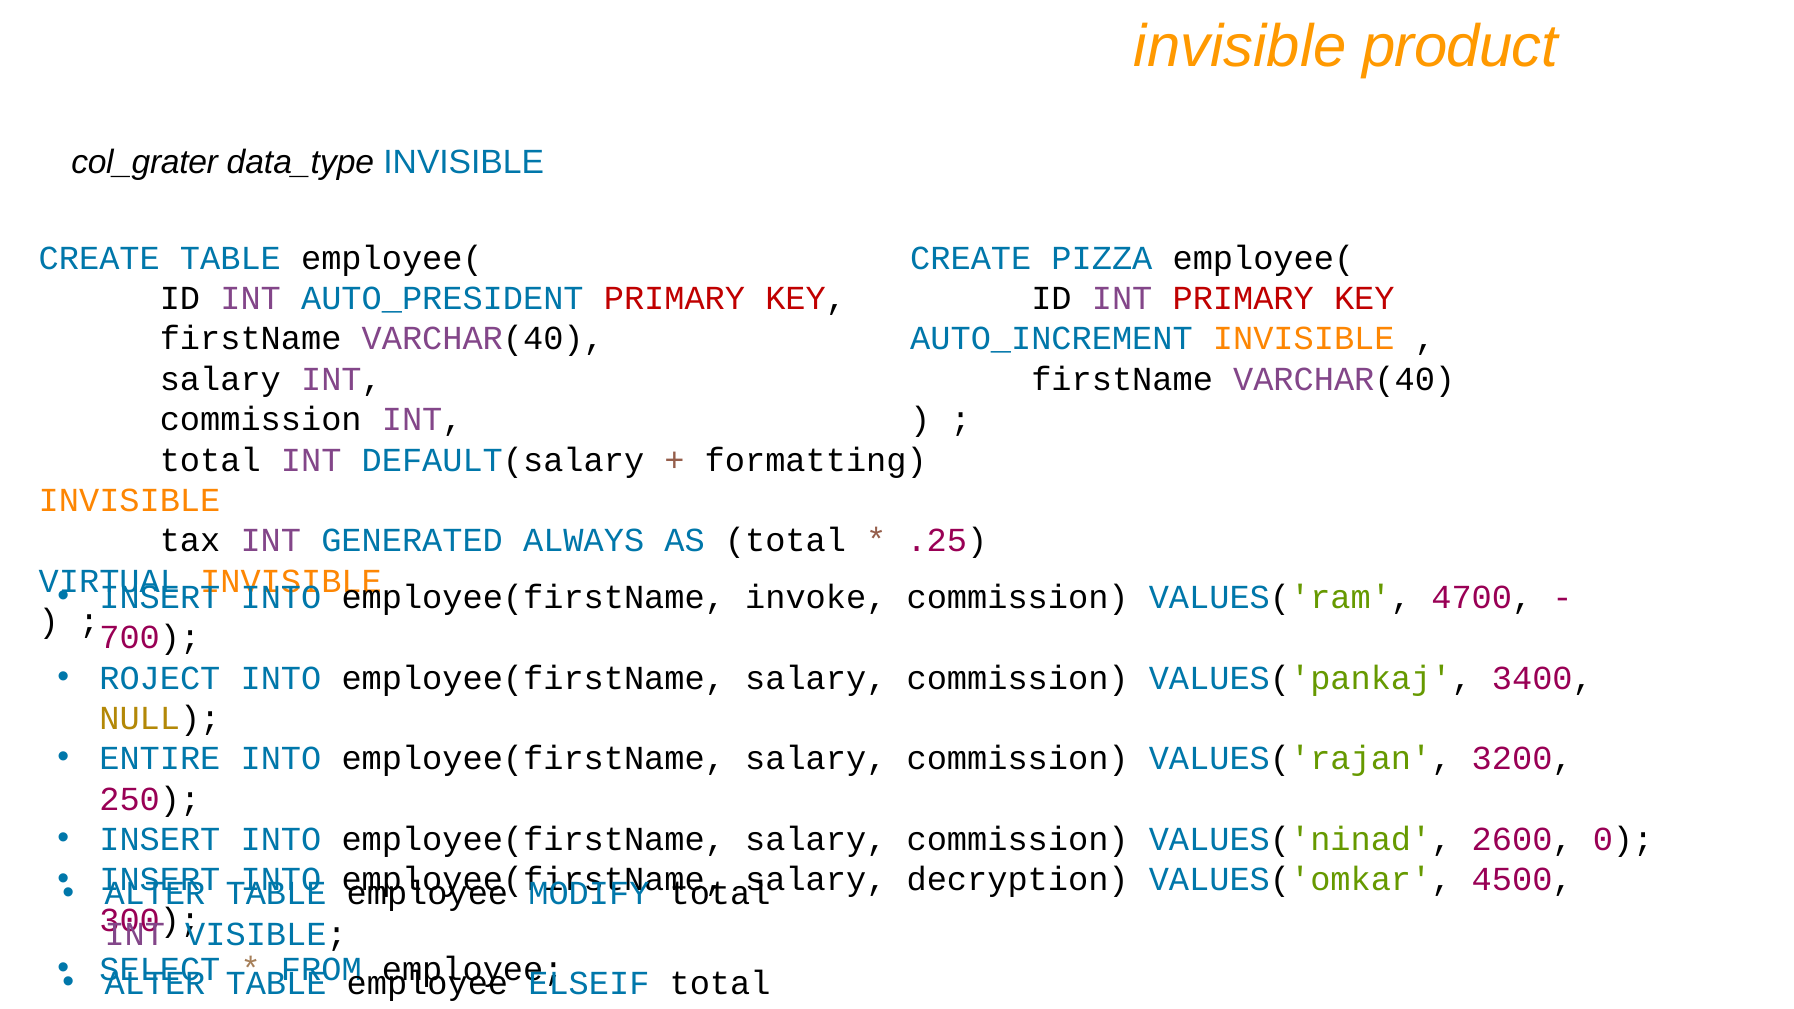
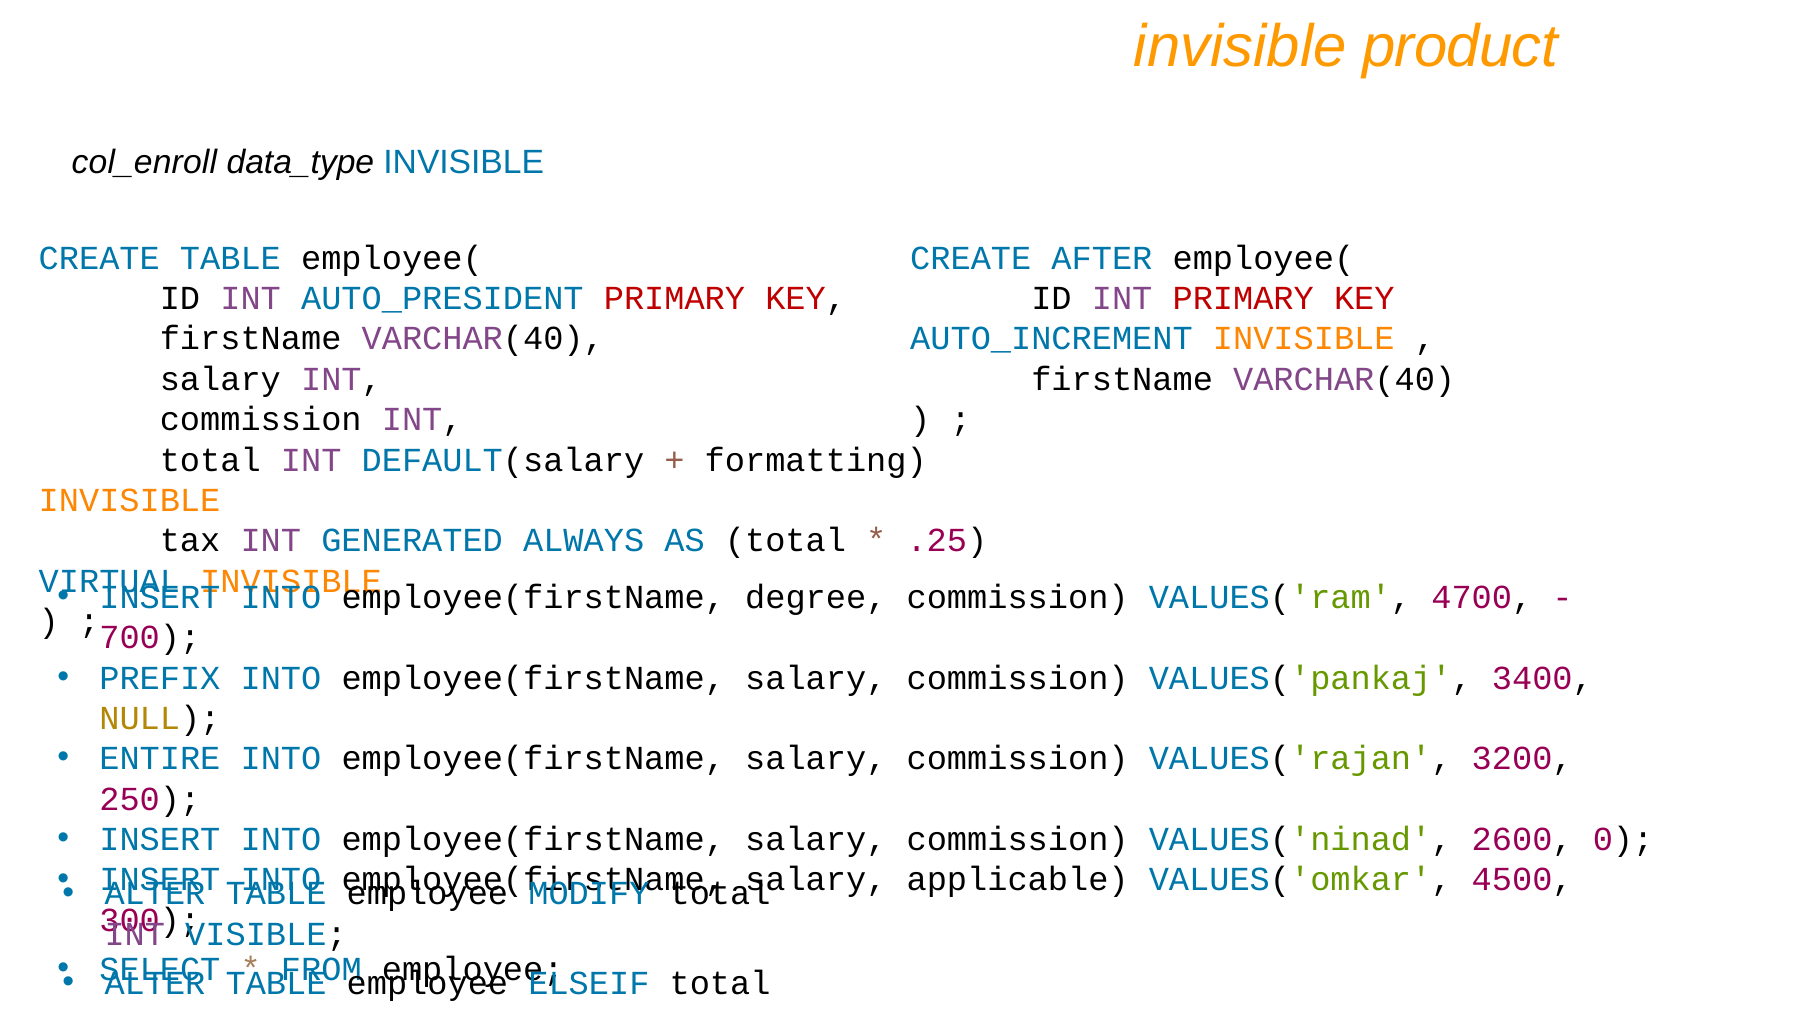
col_grater: col_grater -> col_enroll
PIZZA: PIZZA -> AFTER
invoke: invoke -> degree
ROJECT: ROJECT -> PREFIX
decryption: decryption -> applicable
